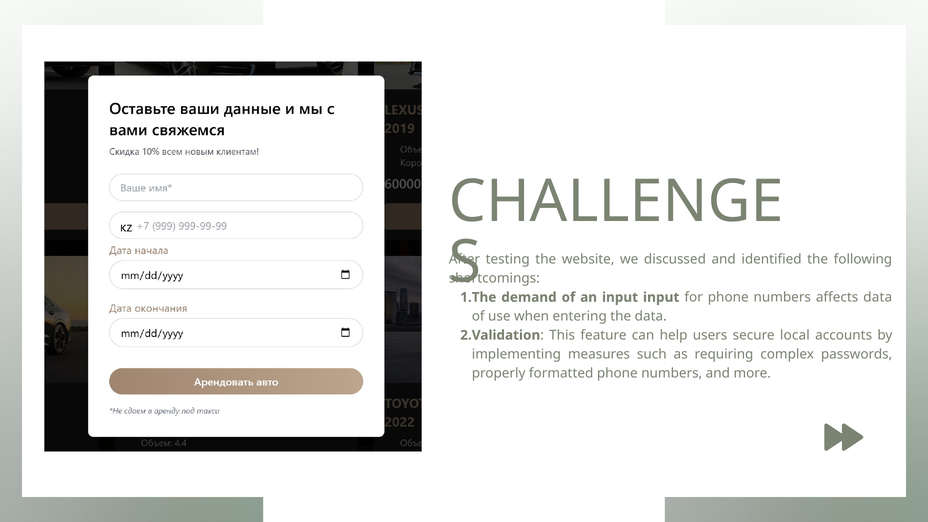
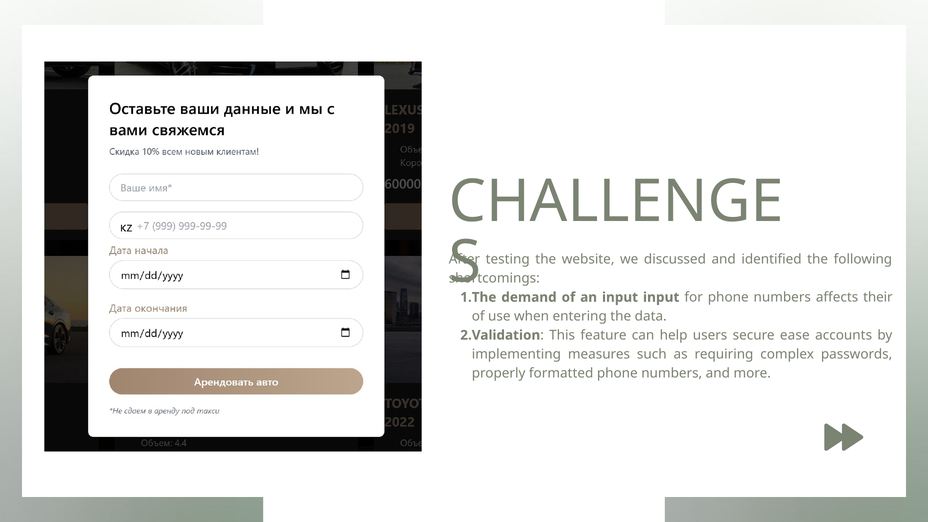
affects data: data -> their
local: local -> ease
